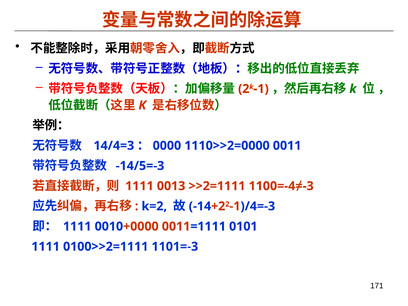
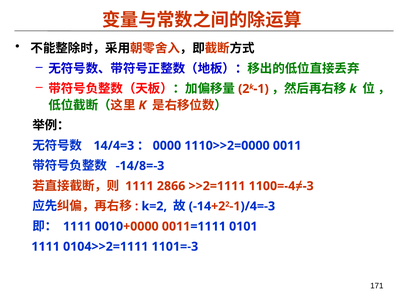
-14/5=-3: -14/5=-3 -> -14/8=-3
0013: 0013 -> 2866
0100>>2=1111: 0100>>2=1111 -> 0104>>2=1111
